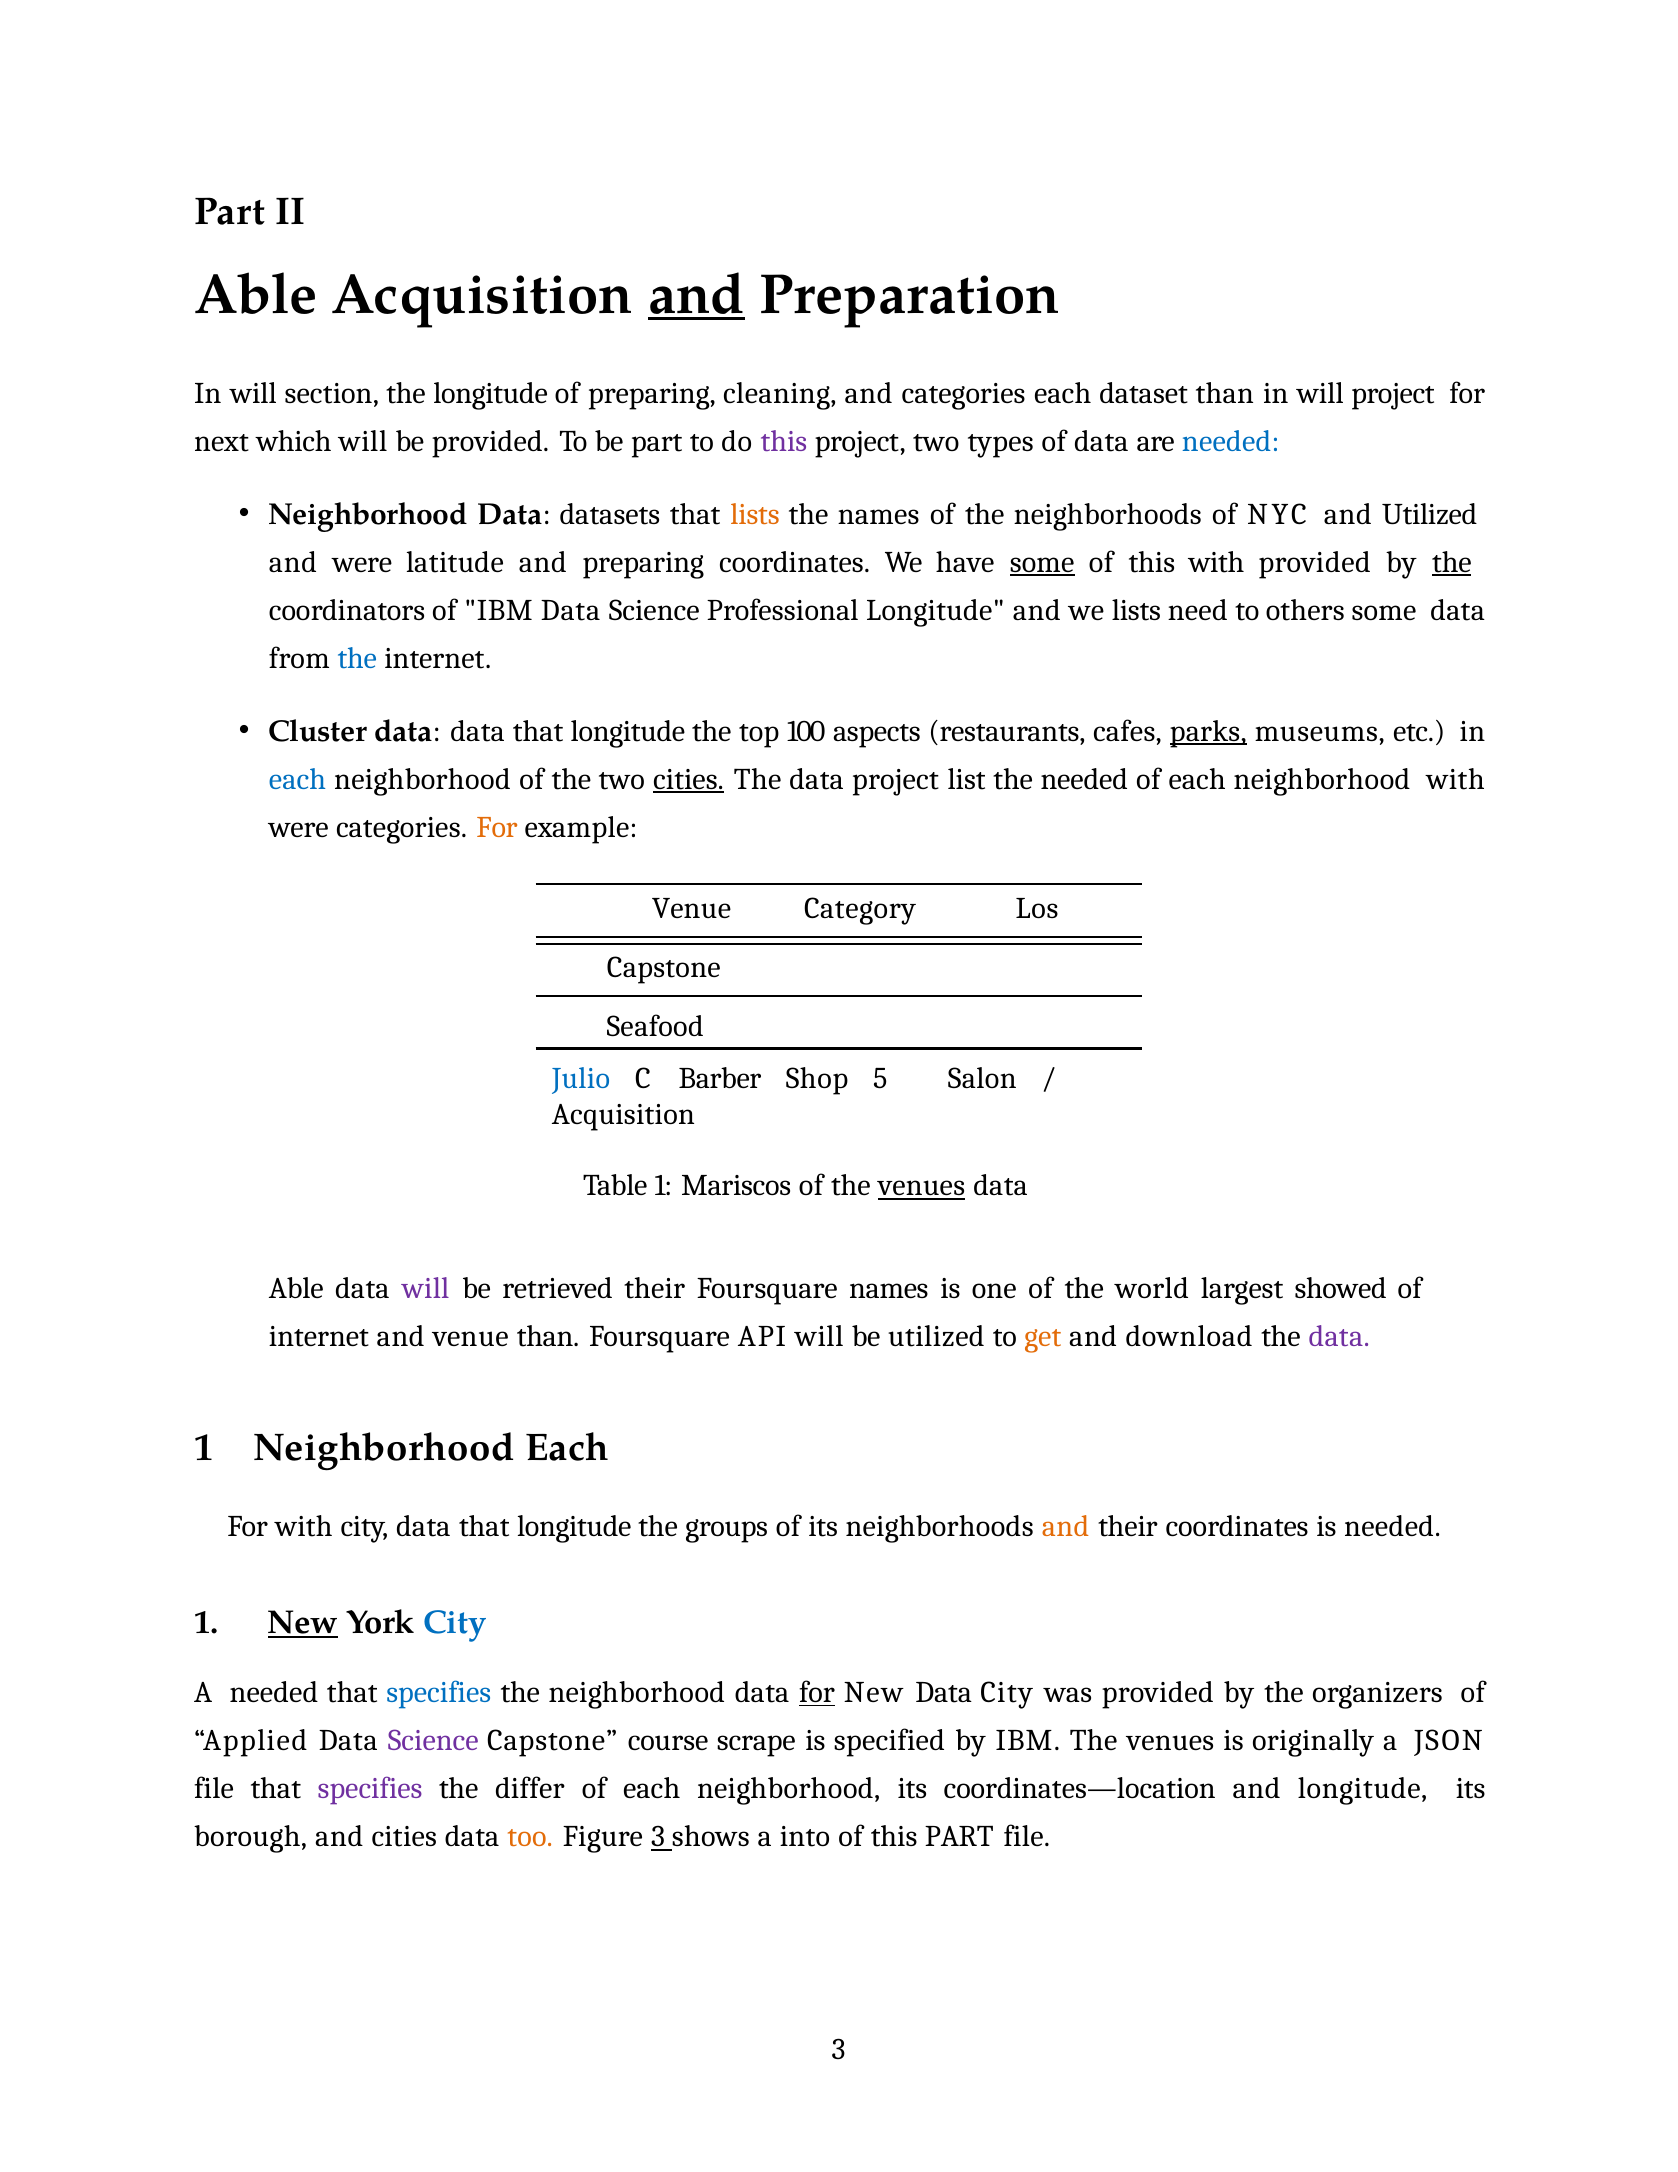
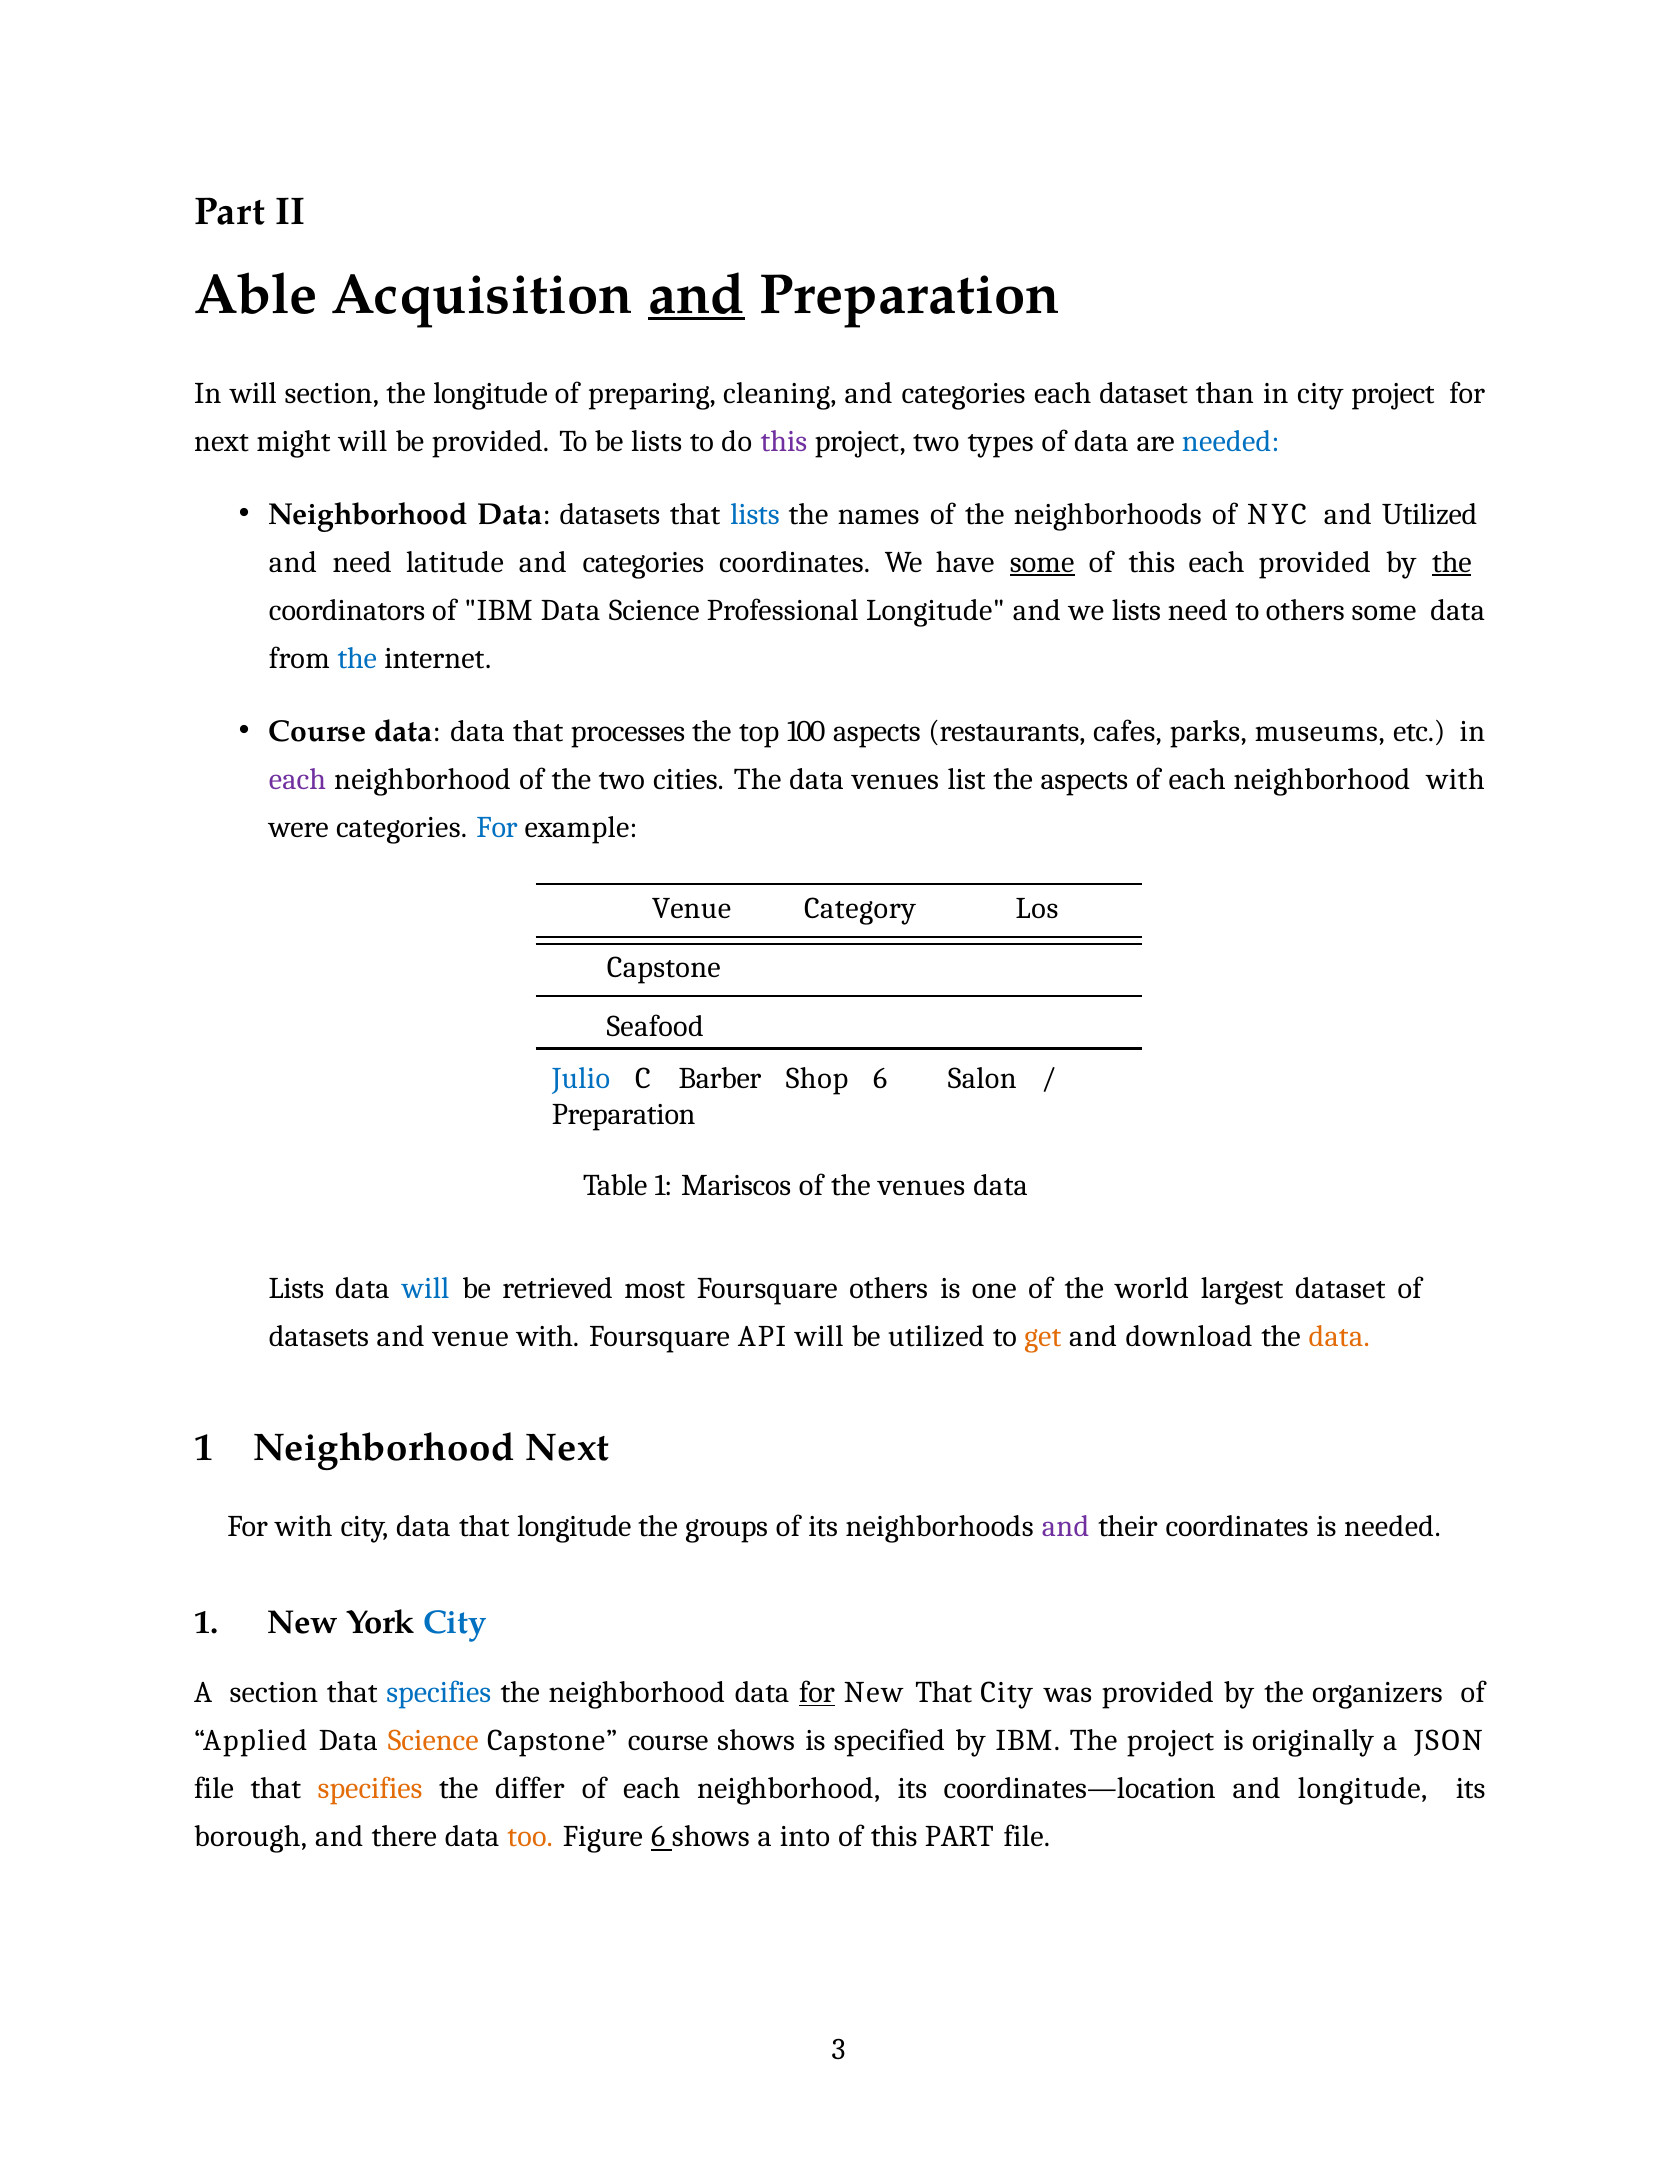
will at (1320, 393): will -> city
which: which -> might
be part: part -> lists
lists at (755, 514) colour: orange -> blue
and were: were -> need
latitude and preparing: preparing -> categories
this with: with -> each
Cluster at (318, 731): Cluster -> Course
data data that longitude: longitude -> processes
parks underline: present -> none
each at (298, 779) colour: blue -> purple
cities at (689, 779) underline: present -> none
data project: project -> venues
the needed: needed -> aspects
For at (497, 827) colour: orange -> blue
Shop 5: 5 -> 6
Acquisition at (623, 1114): Acquisition -> Preparation
venues at (922, 1185) underline: present -> none
Able at (296, 1288): Able -> Lists
will at (426, 1288) colour: purple -> blue
retrieved their: their -> most
Foursquare names: names -> others
largest showed: showed -> dataset
internet at (319, 1336): internet -> datasets
venue than: than -> with
data at (1339, 1336) colour: purple -> orange
Neighborhood Each: Each -> Next
and at (1066, 1526) colour: orange -> purple
New at (303, 1622) underline: present -> none
A needed: needed -> section
New Data: Data -> That
Science at (433, 1740) colour: purple -> orange
course scrape: scrape -> shows
IBM The venues: venues -> project
specifies at (370, 1788) colour: purple -> orange
and cities: cities -> there
Figure 3: 3 -> 6
